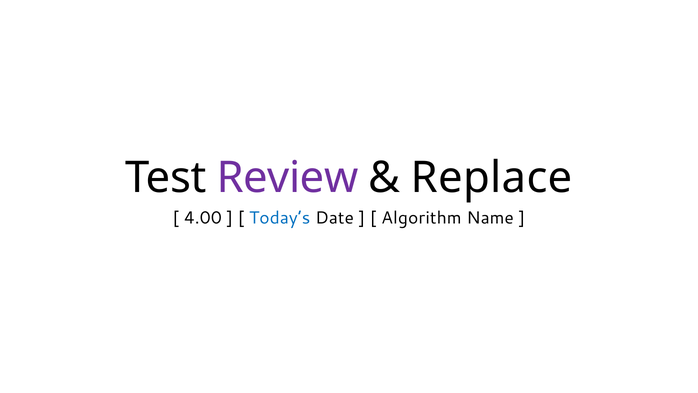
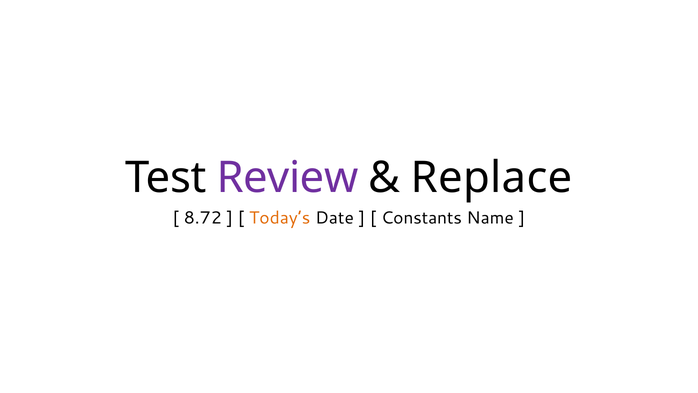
4.00: 4.00 -> 8.72
Today’s colour: blue -> orange
Algorithm: Algorithm -> Constants
